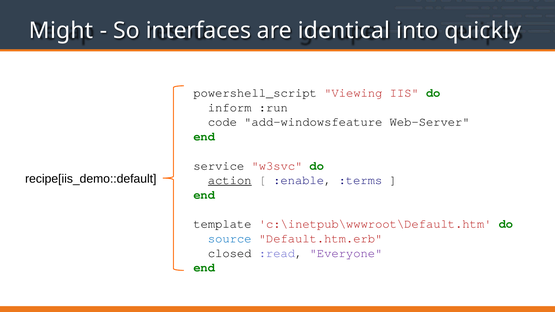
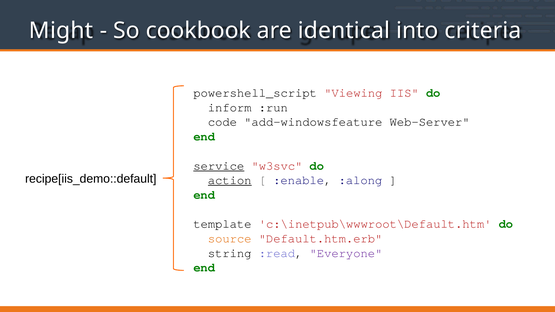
interfaces: interfaces -> cookbook
quickly: quickly -> criteria
service underline: none -> present
:terms: :terms -> :along
source colour: blue -> orange
closed: closed -> string
